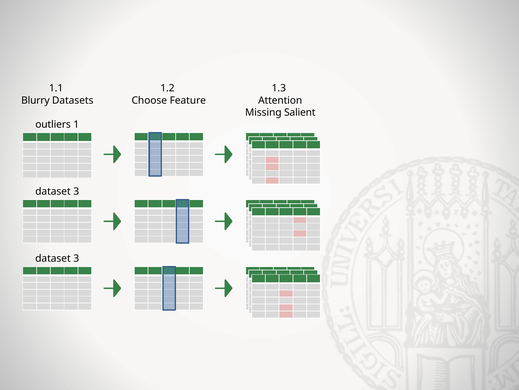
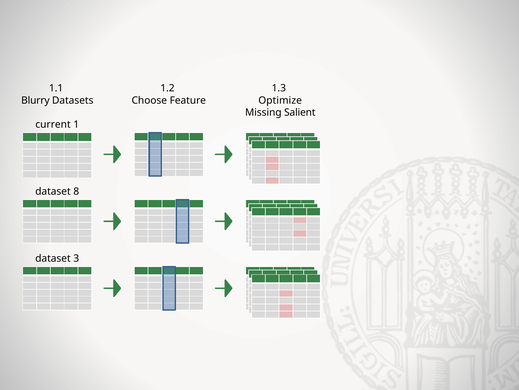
Attention: Attention -> Optimize
outliers: outliers -> current
3 at (76, 191): 3 -> 8
